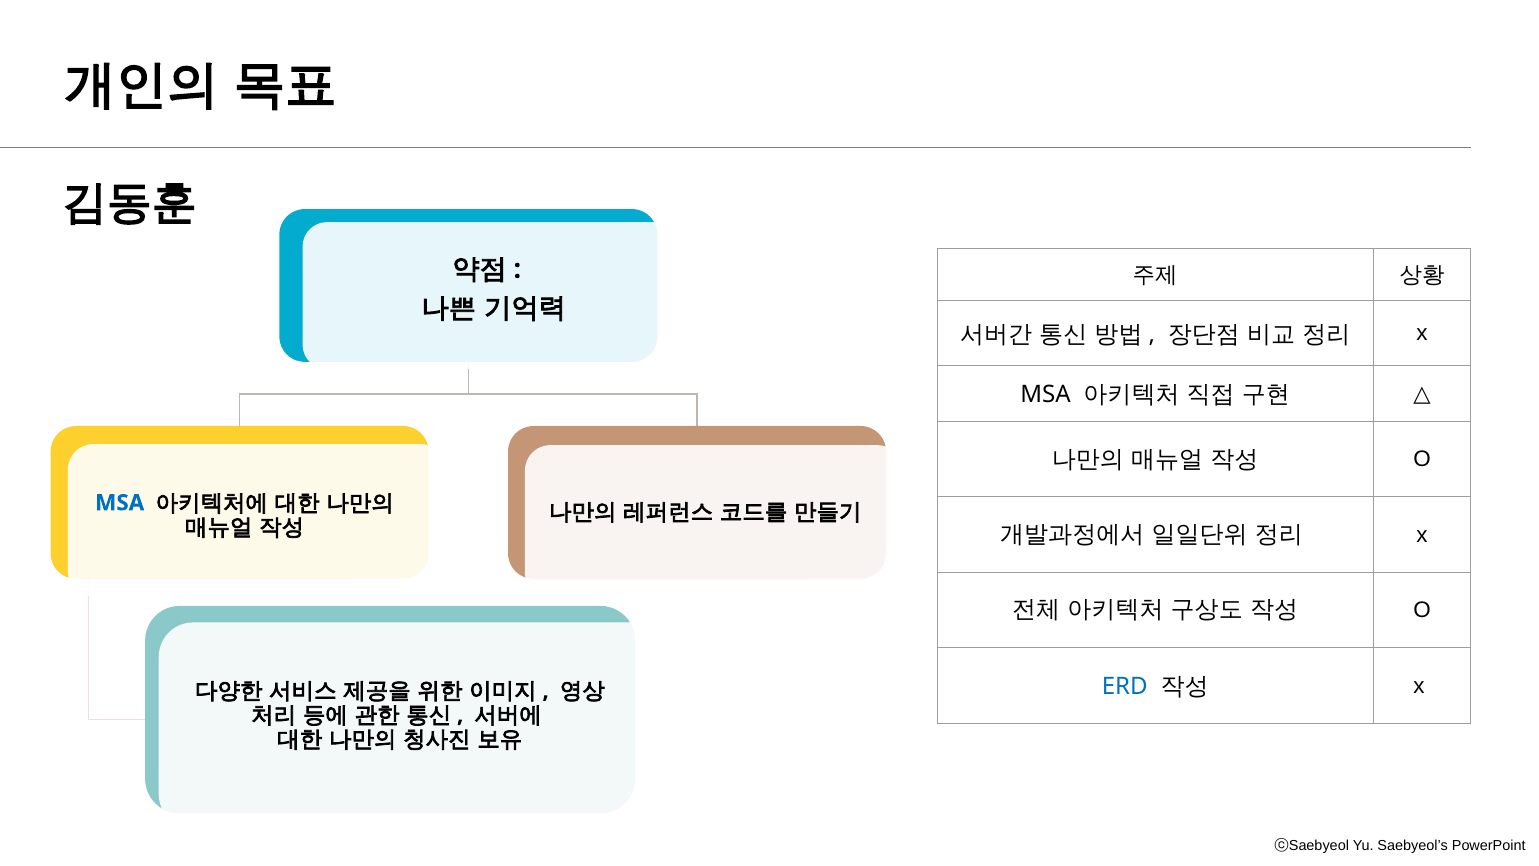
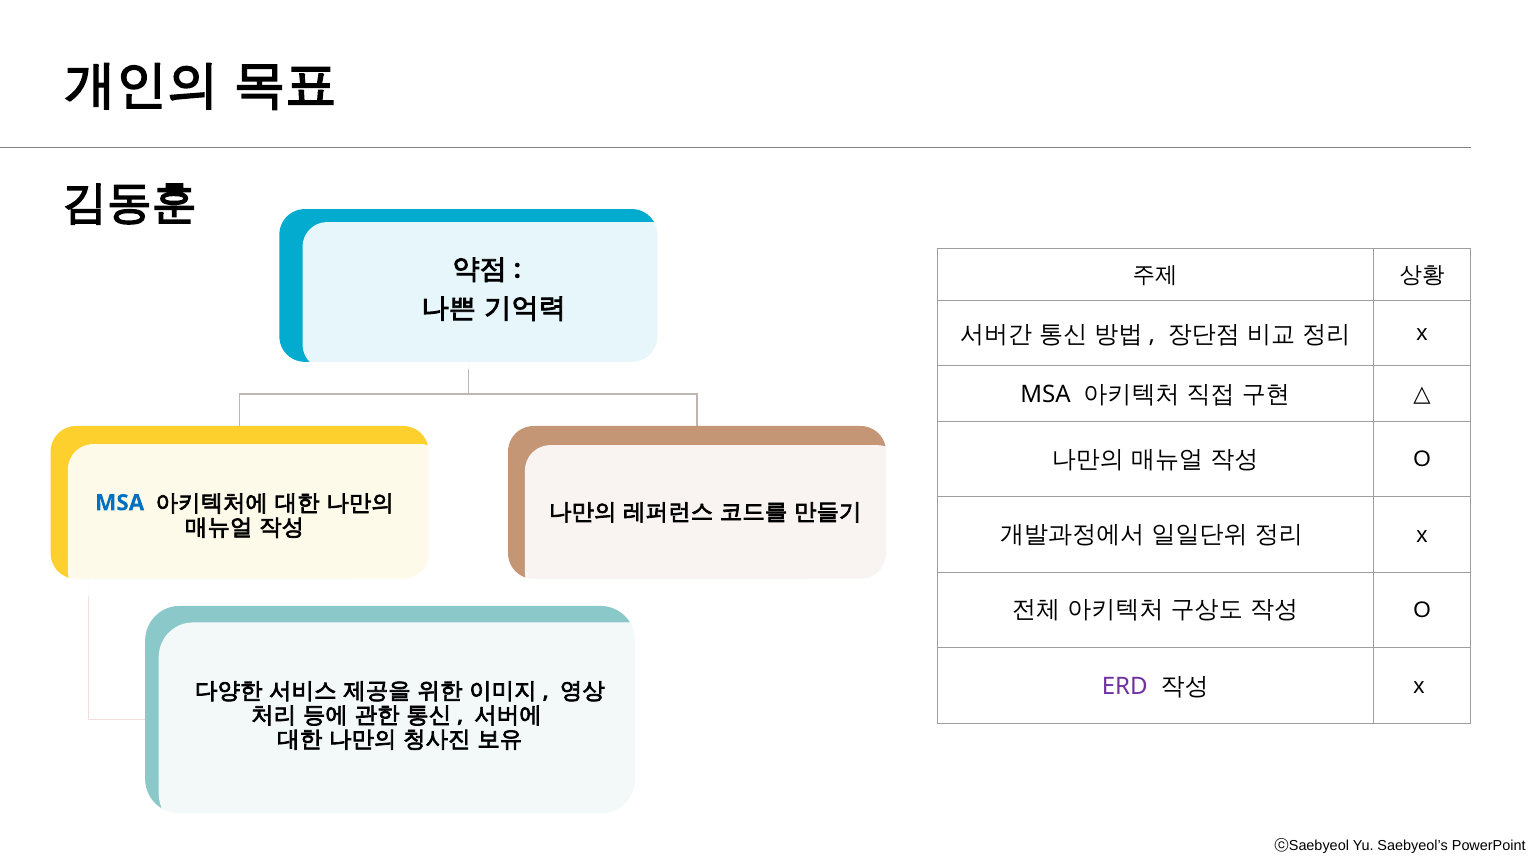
ERD colour: blue -> purple
